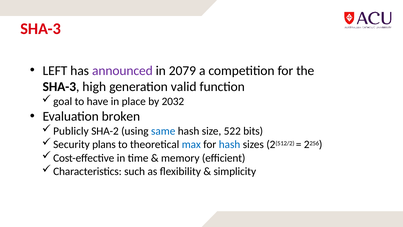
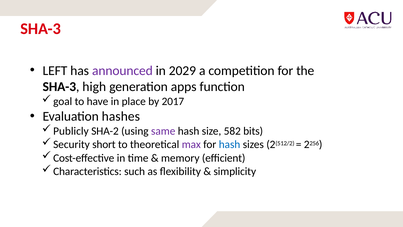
2079: 2079 -> 2029
valid: valid -> apps
2032: 2032 -> 2017
broken: broken -> hashes
same colour: blue -> purple
522: 522 -> 582
plans: plans -> short
max colour: blue -> purple
